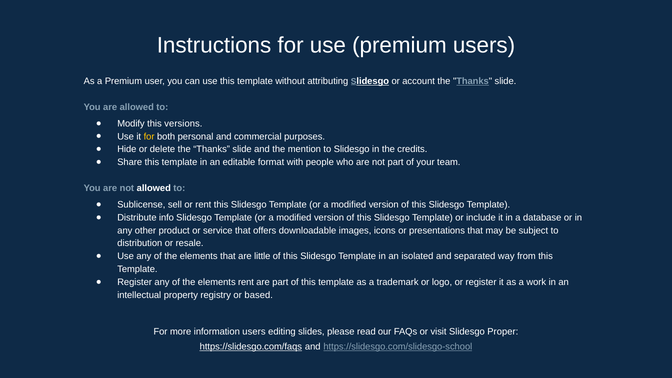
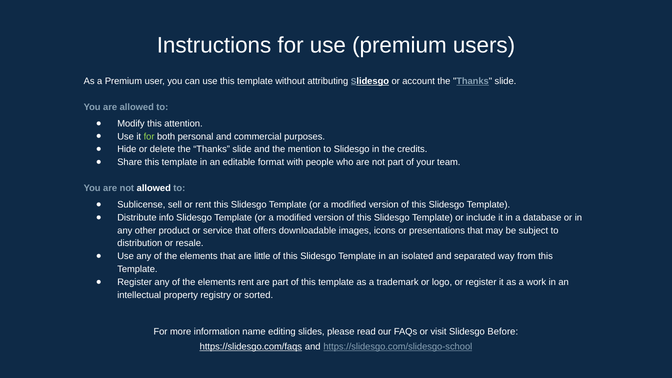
versions: versions -> attention
for at (149, 136) colour: yellow -> light green
based: based -> sorted
information users: users -> name
Proper: Proper -> Before
